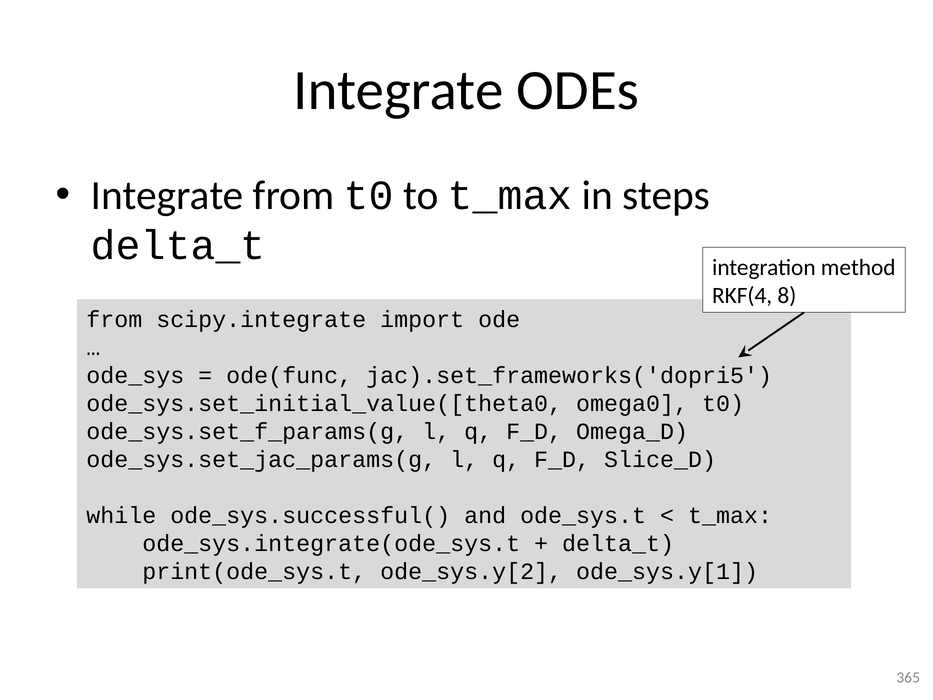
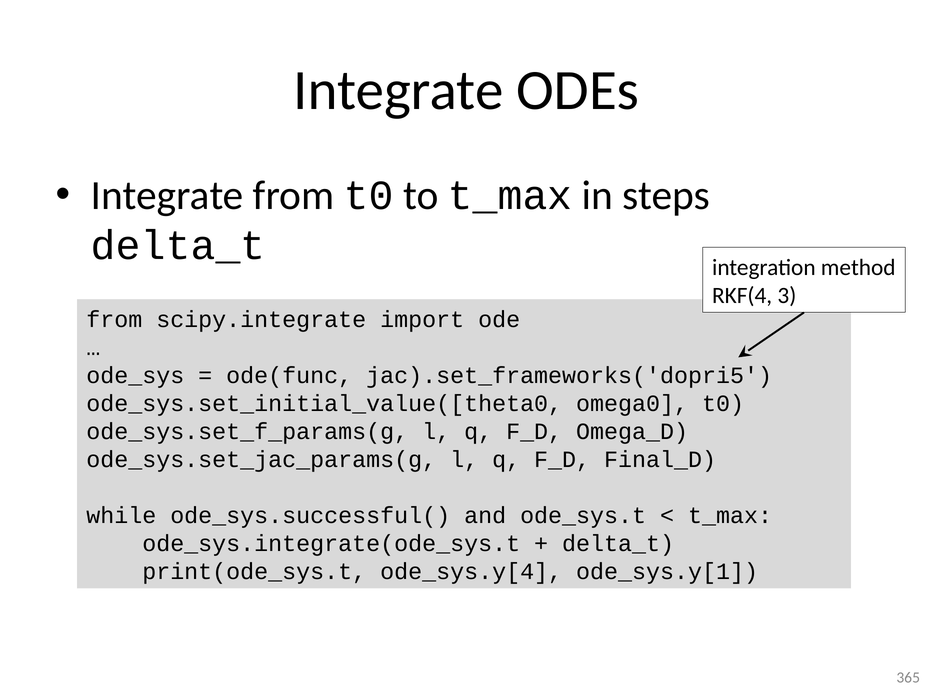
8: 8 -> 3
Slice_D: Slice_D -> Final_D
ode_sys.y[2: ode_sys.y[2 -> ode_sys.y[4
